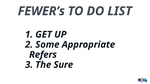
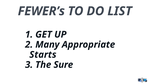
Some: Some -> Many
Refers: Refers -> Starts
